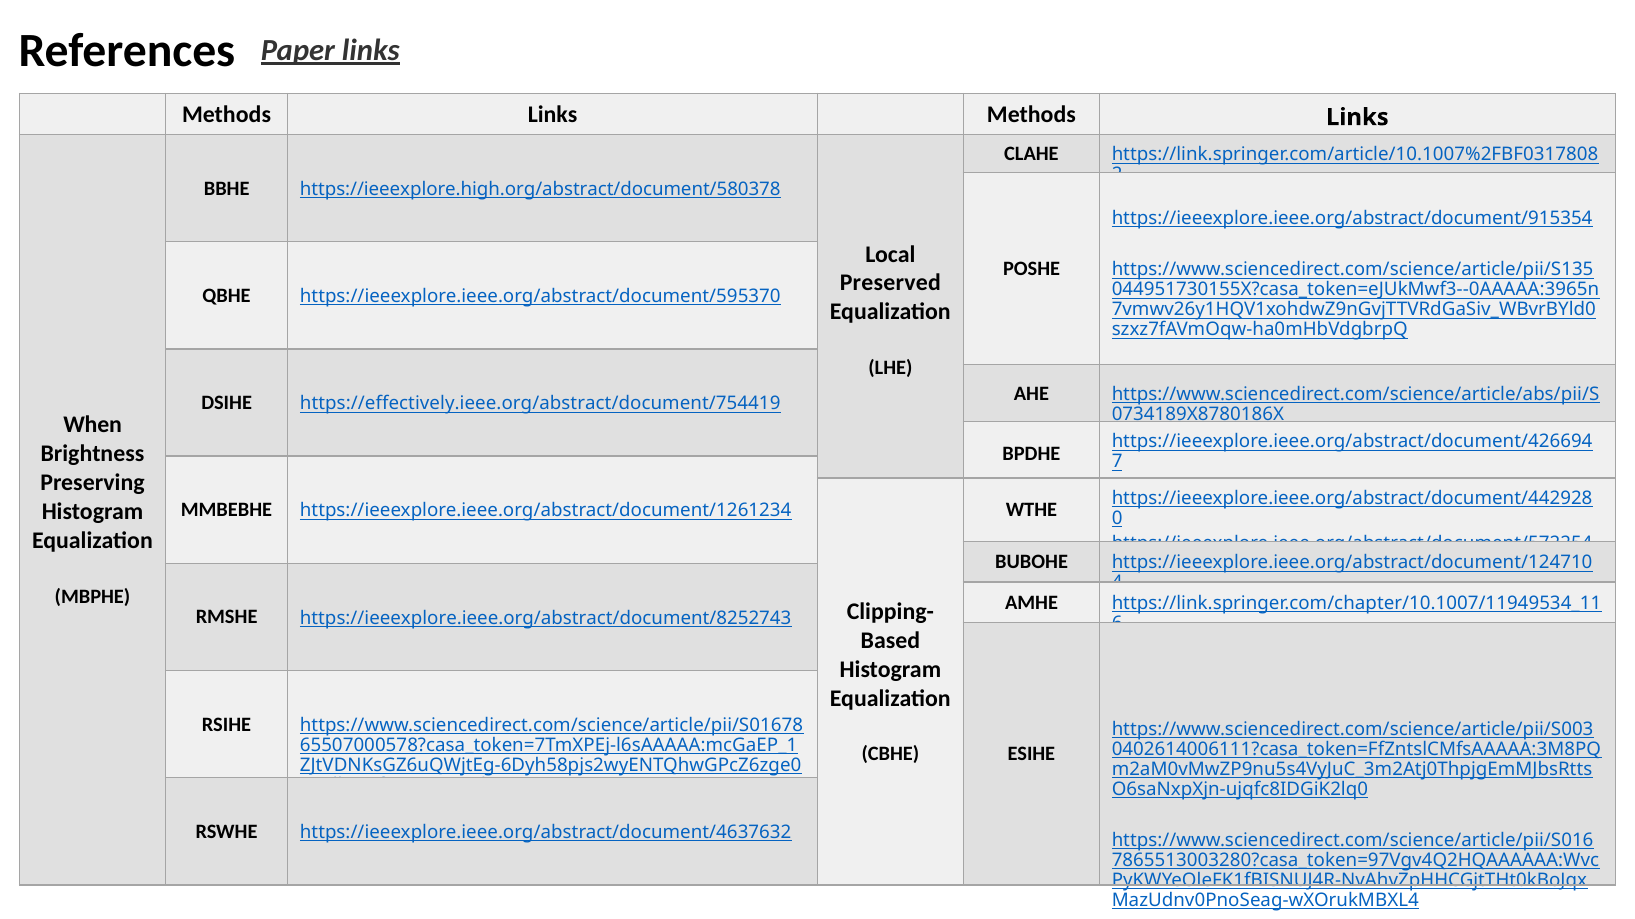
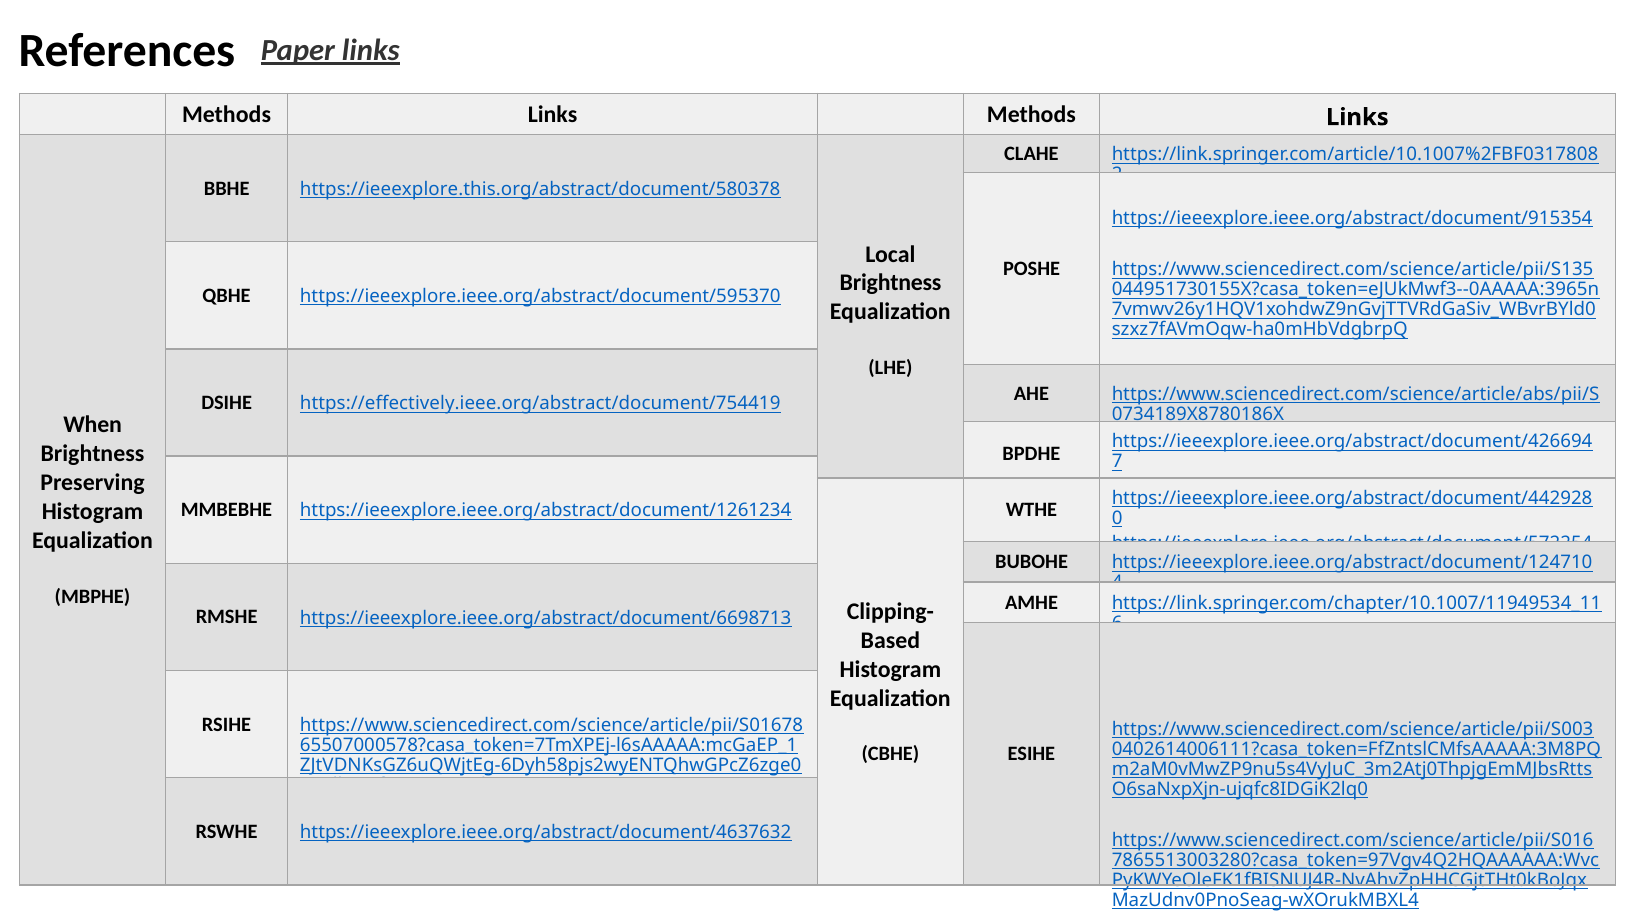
https://ieeexplore.high.org/abstract/document/580378: https://ieeexplore.high.org/abstract/document/580378 -> https://ieeexplore.this.org/abstract/document/580378
Preserved at (890, 283): Preserved -> Brightness
https://ieeexplore.ieee.org/abstract/document/8252743: https://ieeexplore.ieee.org/abstract/document/8252743 -> https://ieeexplore.ieee.org/abstract/document/6698713
